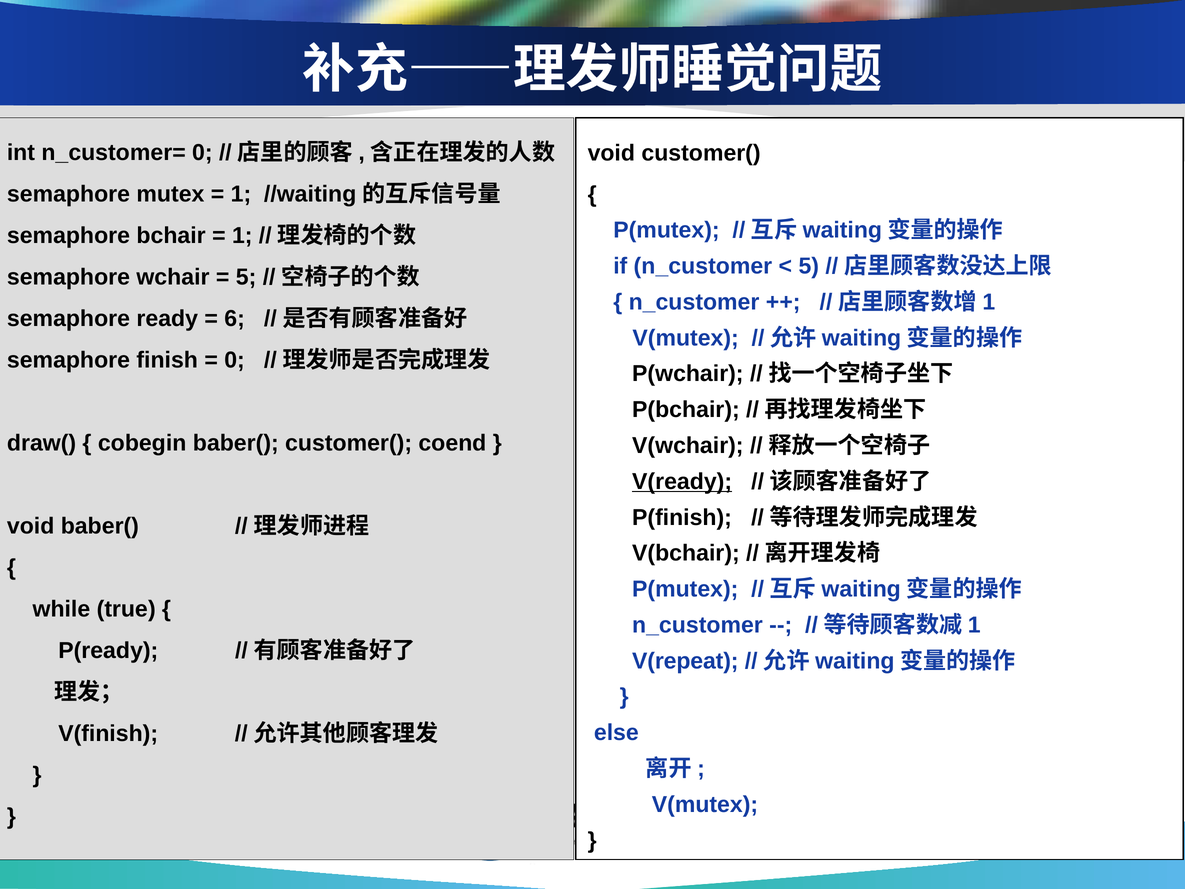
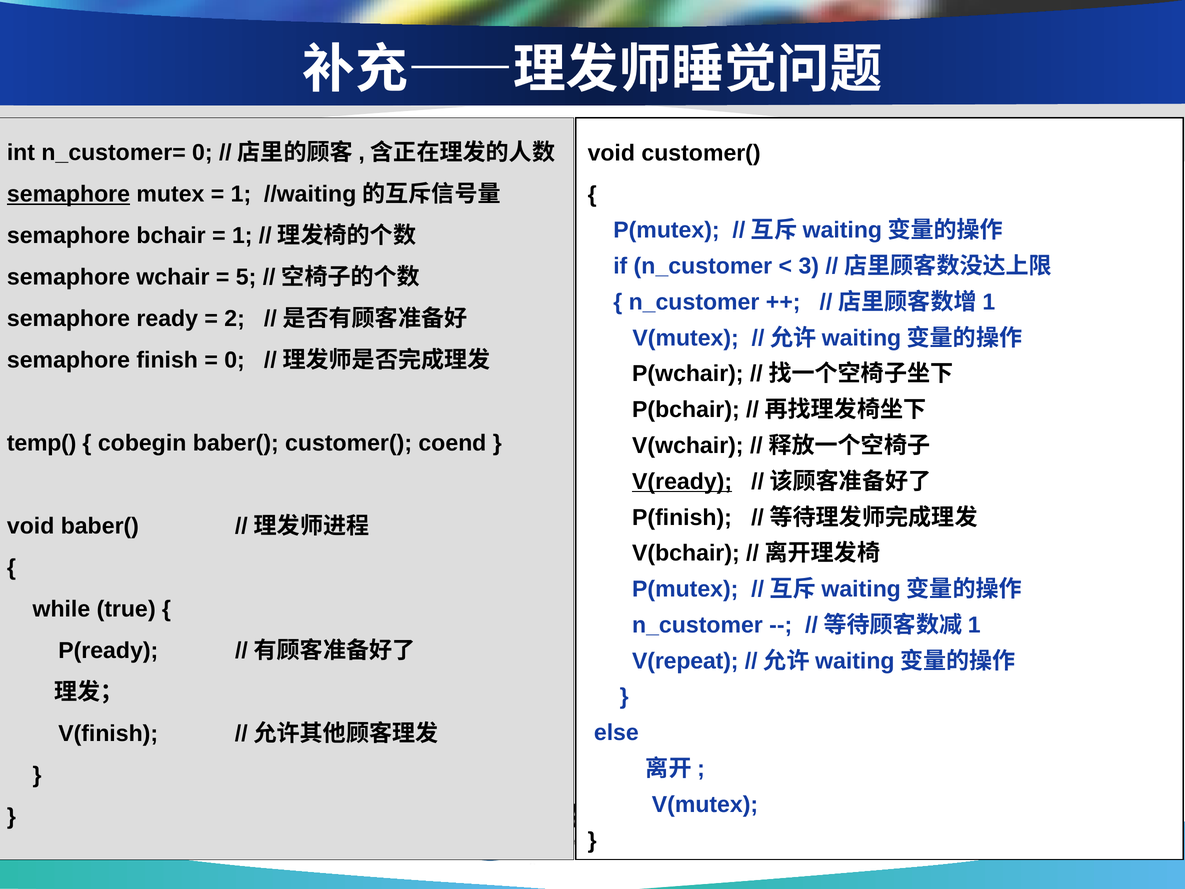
semaphore at (68, 194) underline: none -> present
5 at (809, 266): 5 -> 3
6: 6 -> 2
draw(: draw( -> temp(
